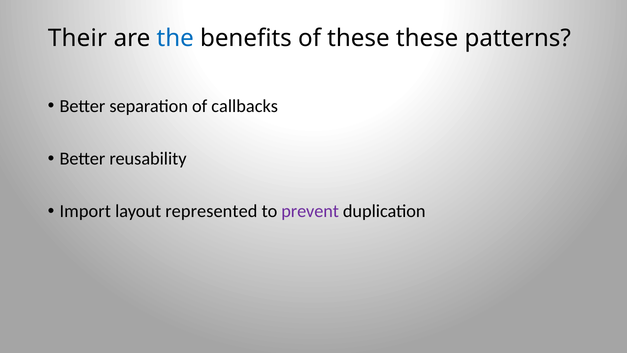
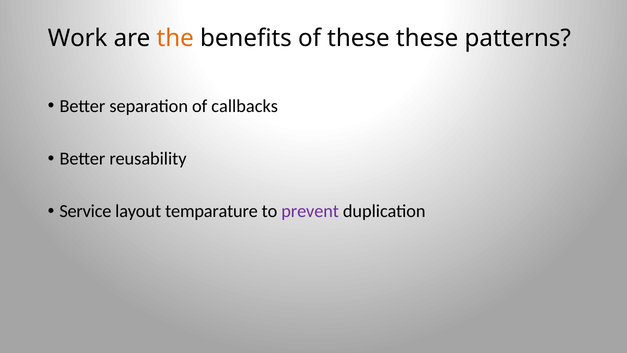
Their: Their -> Work
the colour: blue -> orange
Import: Import -> Service
represented: represented -> temparature
